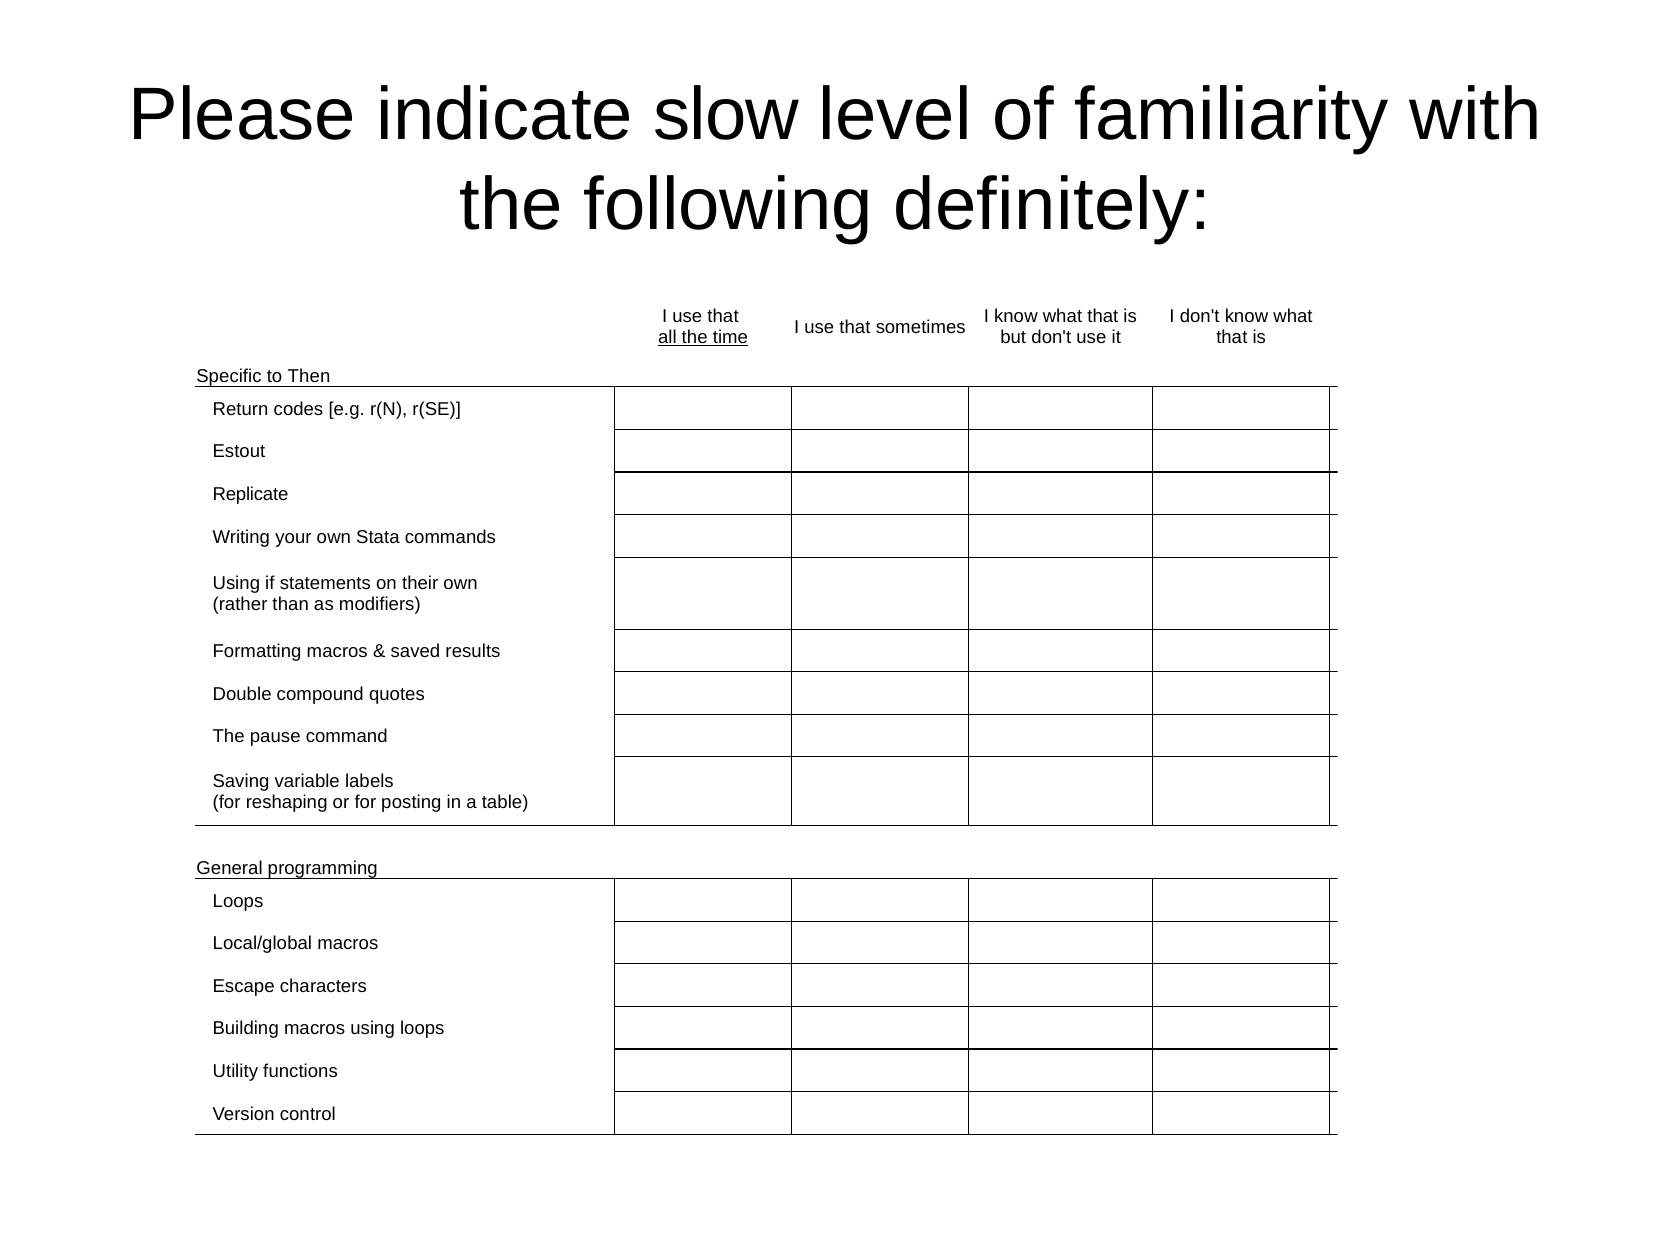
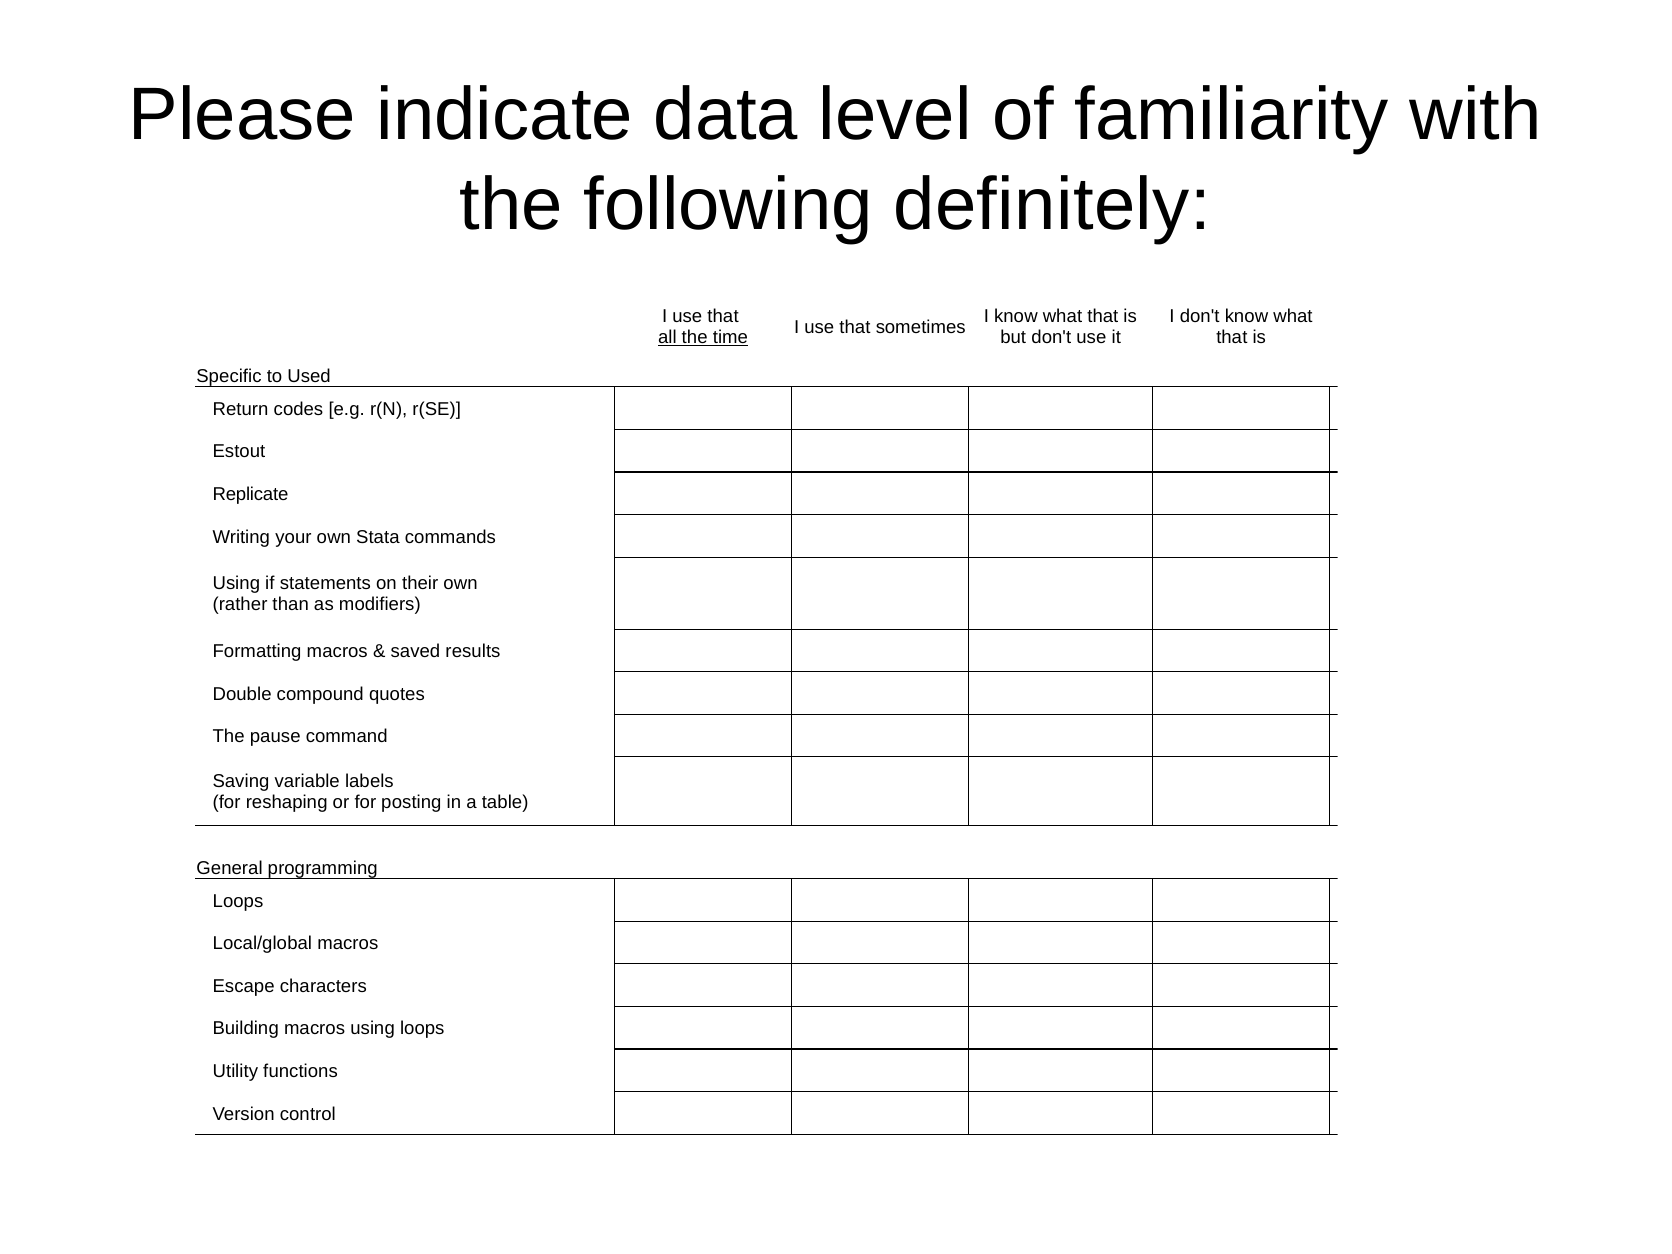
slow: slow -> data
Then: Then -> Used
